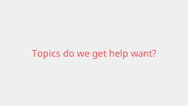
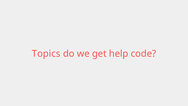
want: want -> code
